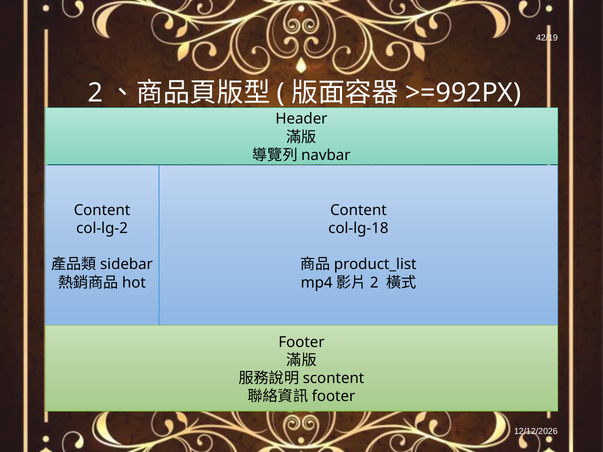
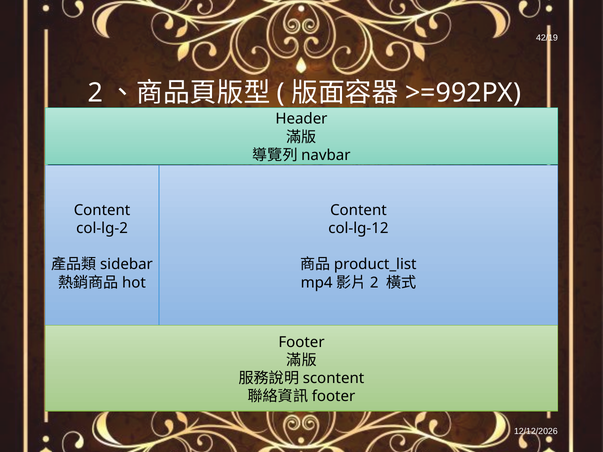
col-lg-18: col-lg-18 -> col-lg-12
